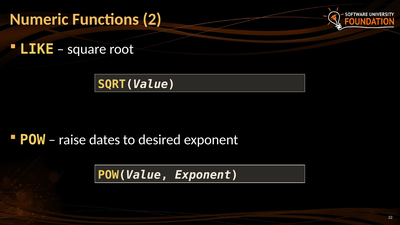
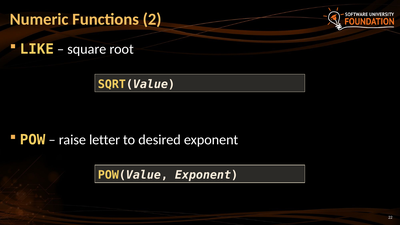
dates: dates -> letter
